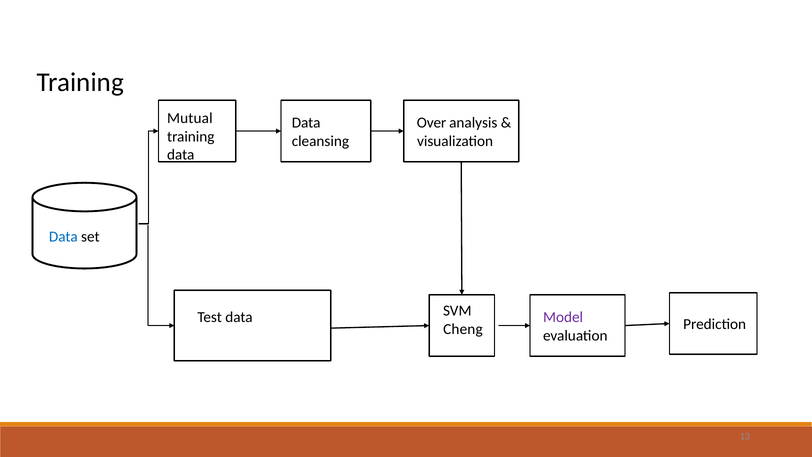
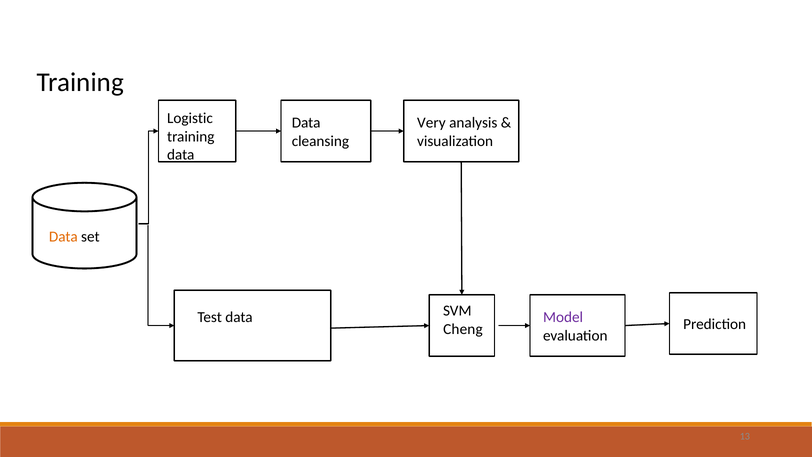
Mutual: Mutual -> Logistic
Over: Over -> Very
Data at (63, 237) colour: blue -> orange
